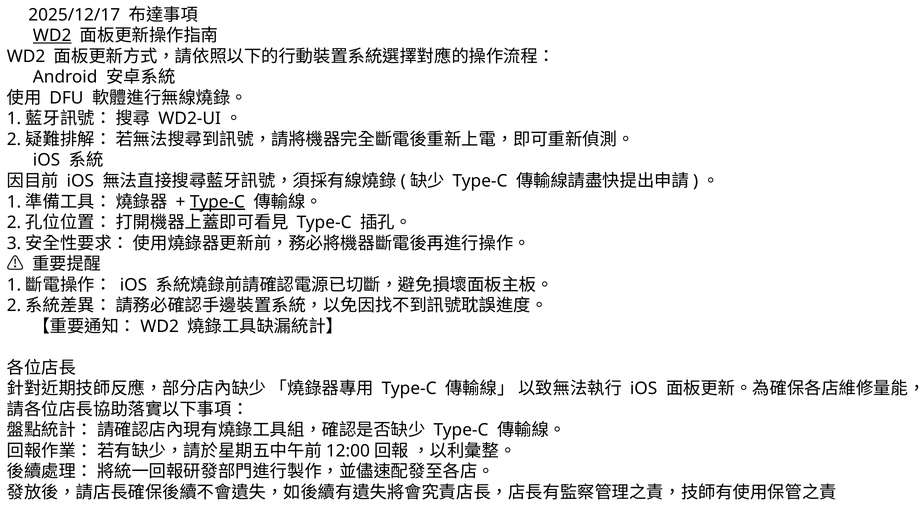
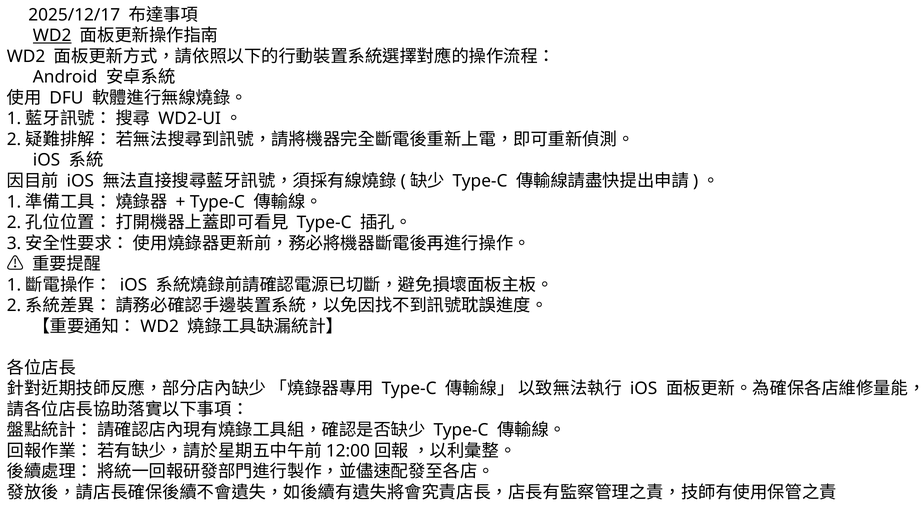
Type-C at (217, 202) underline: present -> none
